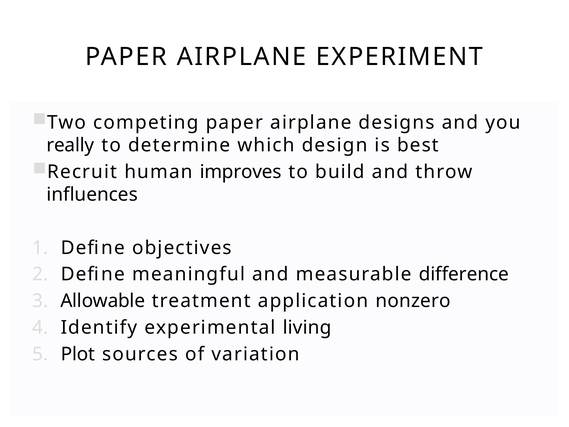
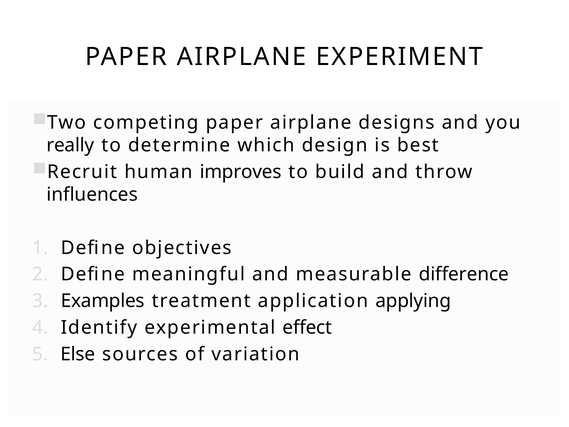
Allowable: Allowable -> Examples
nonzero: nonzero -> applying
living: living -> effect
Plot: Plot -> Else
